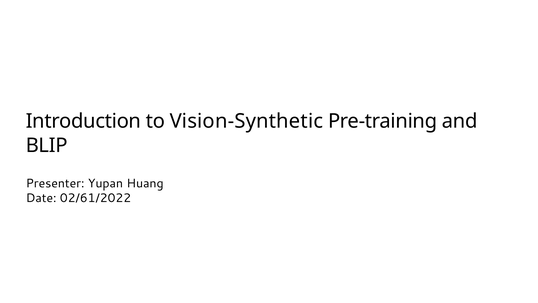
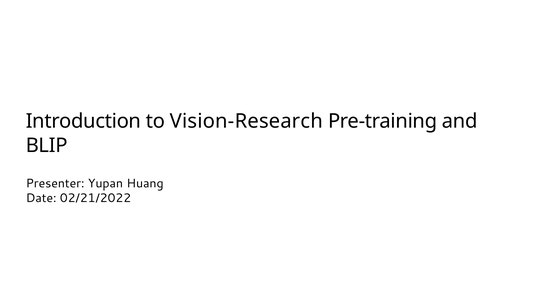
Vision-Synthetic: Vision-Synthetic -> Vision-Research
02/61/2022: 02/61/2022 -> 02/21/2022
